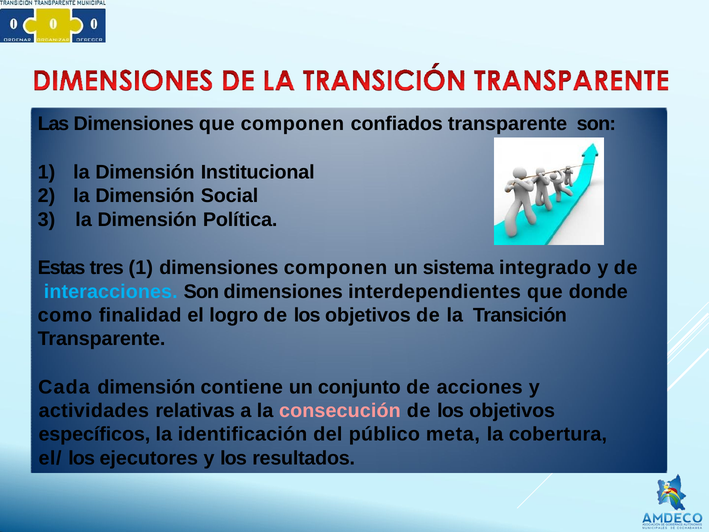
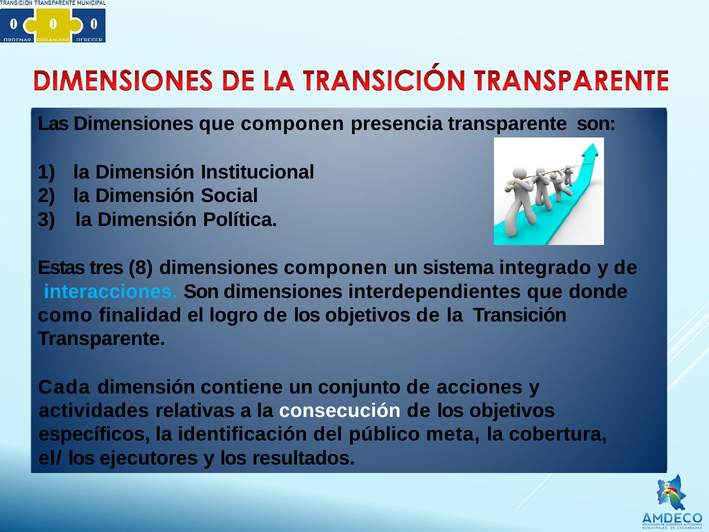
confiados: confiados -> presencia
tres 1: 1 -> 8
consecución colour: pink -> white
